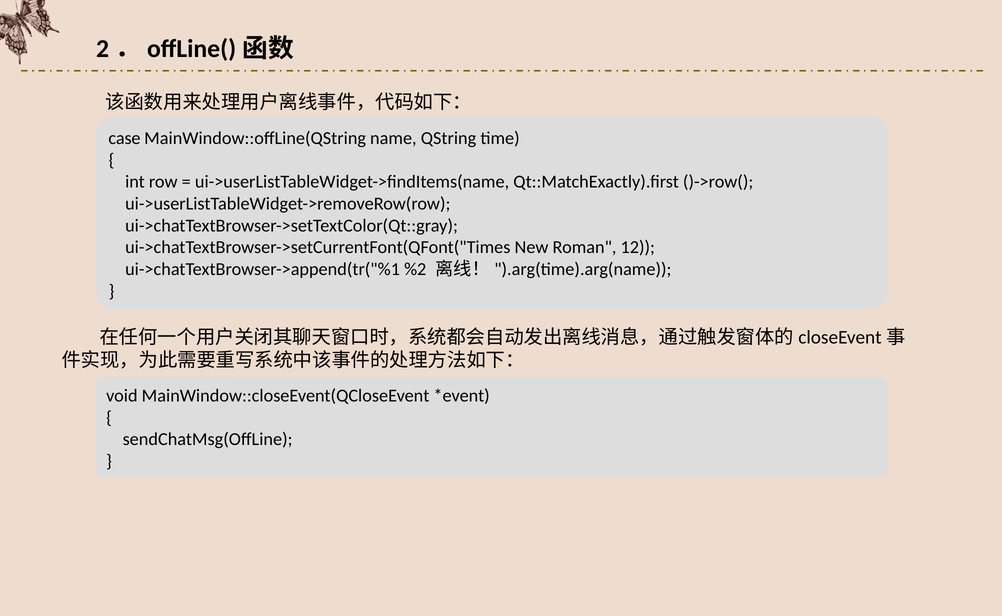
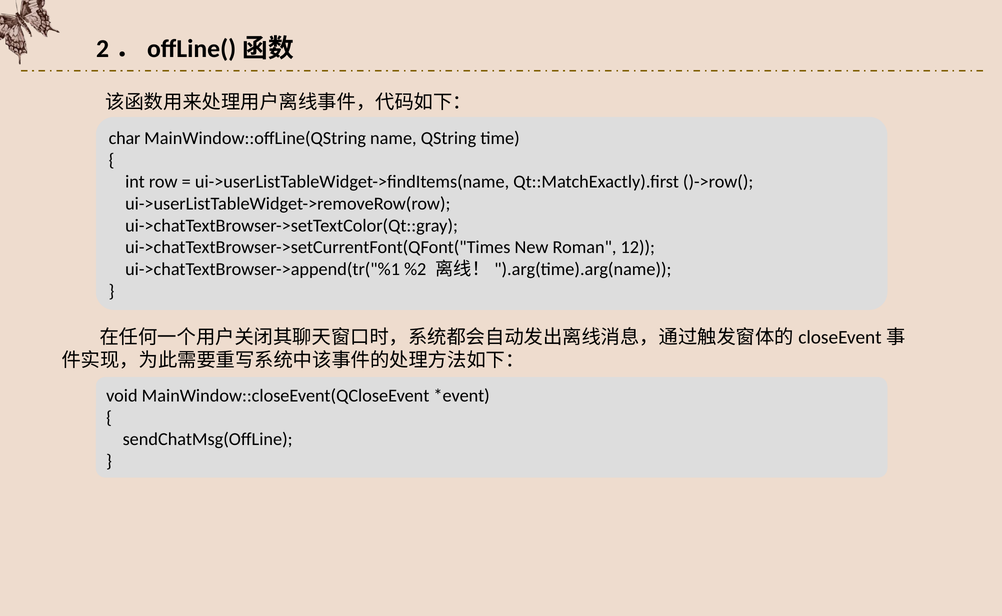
case: case -> char
